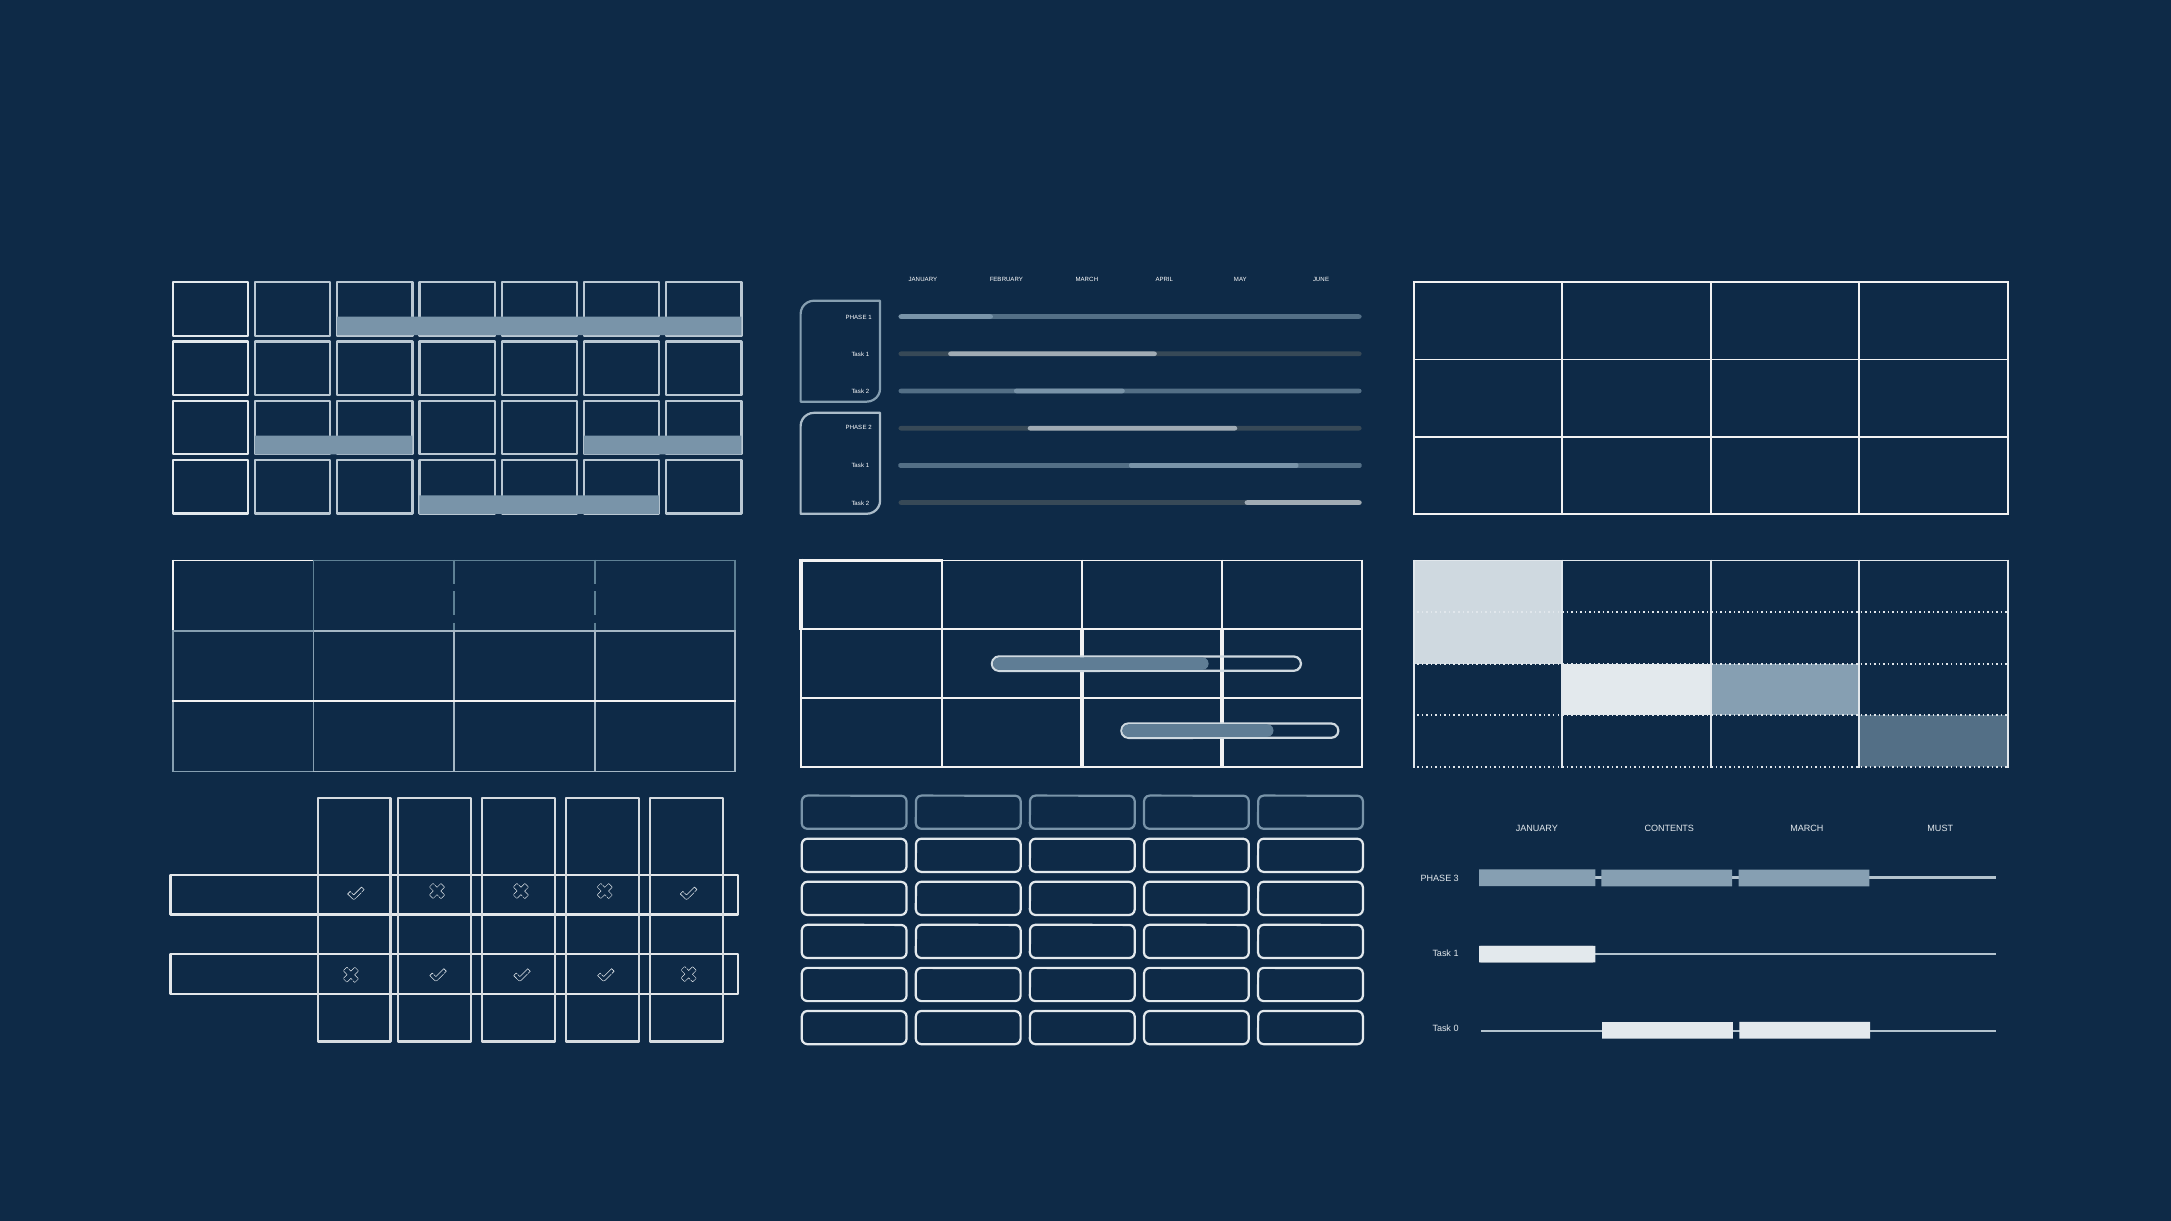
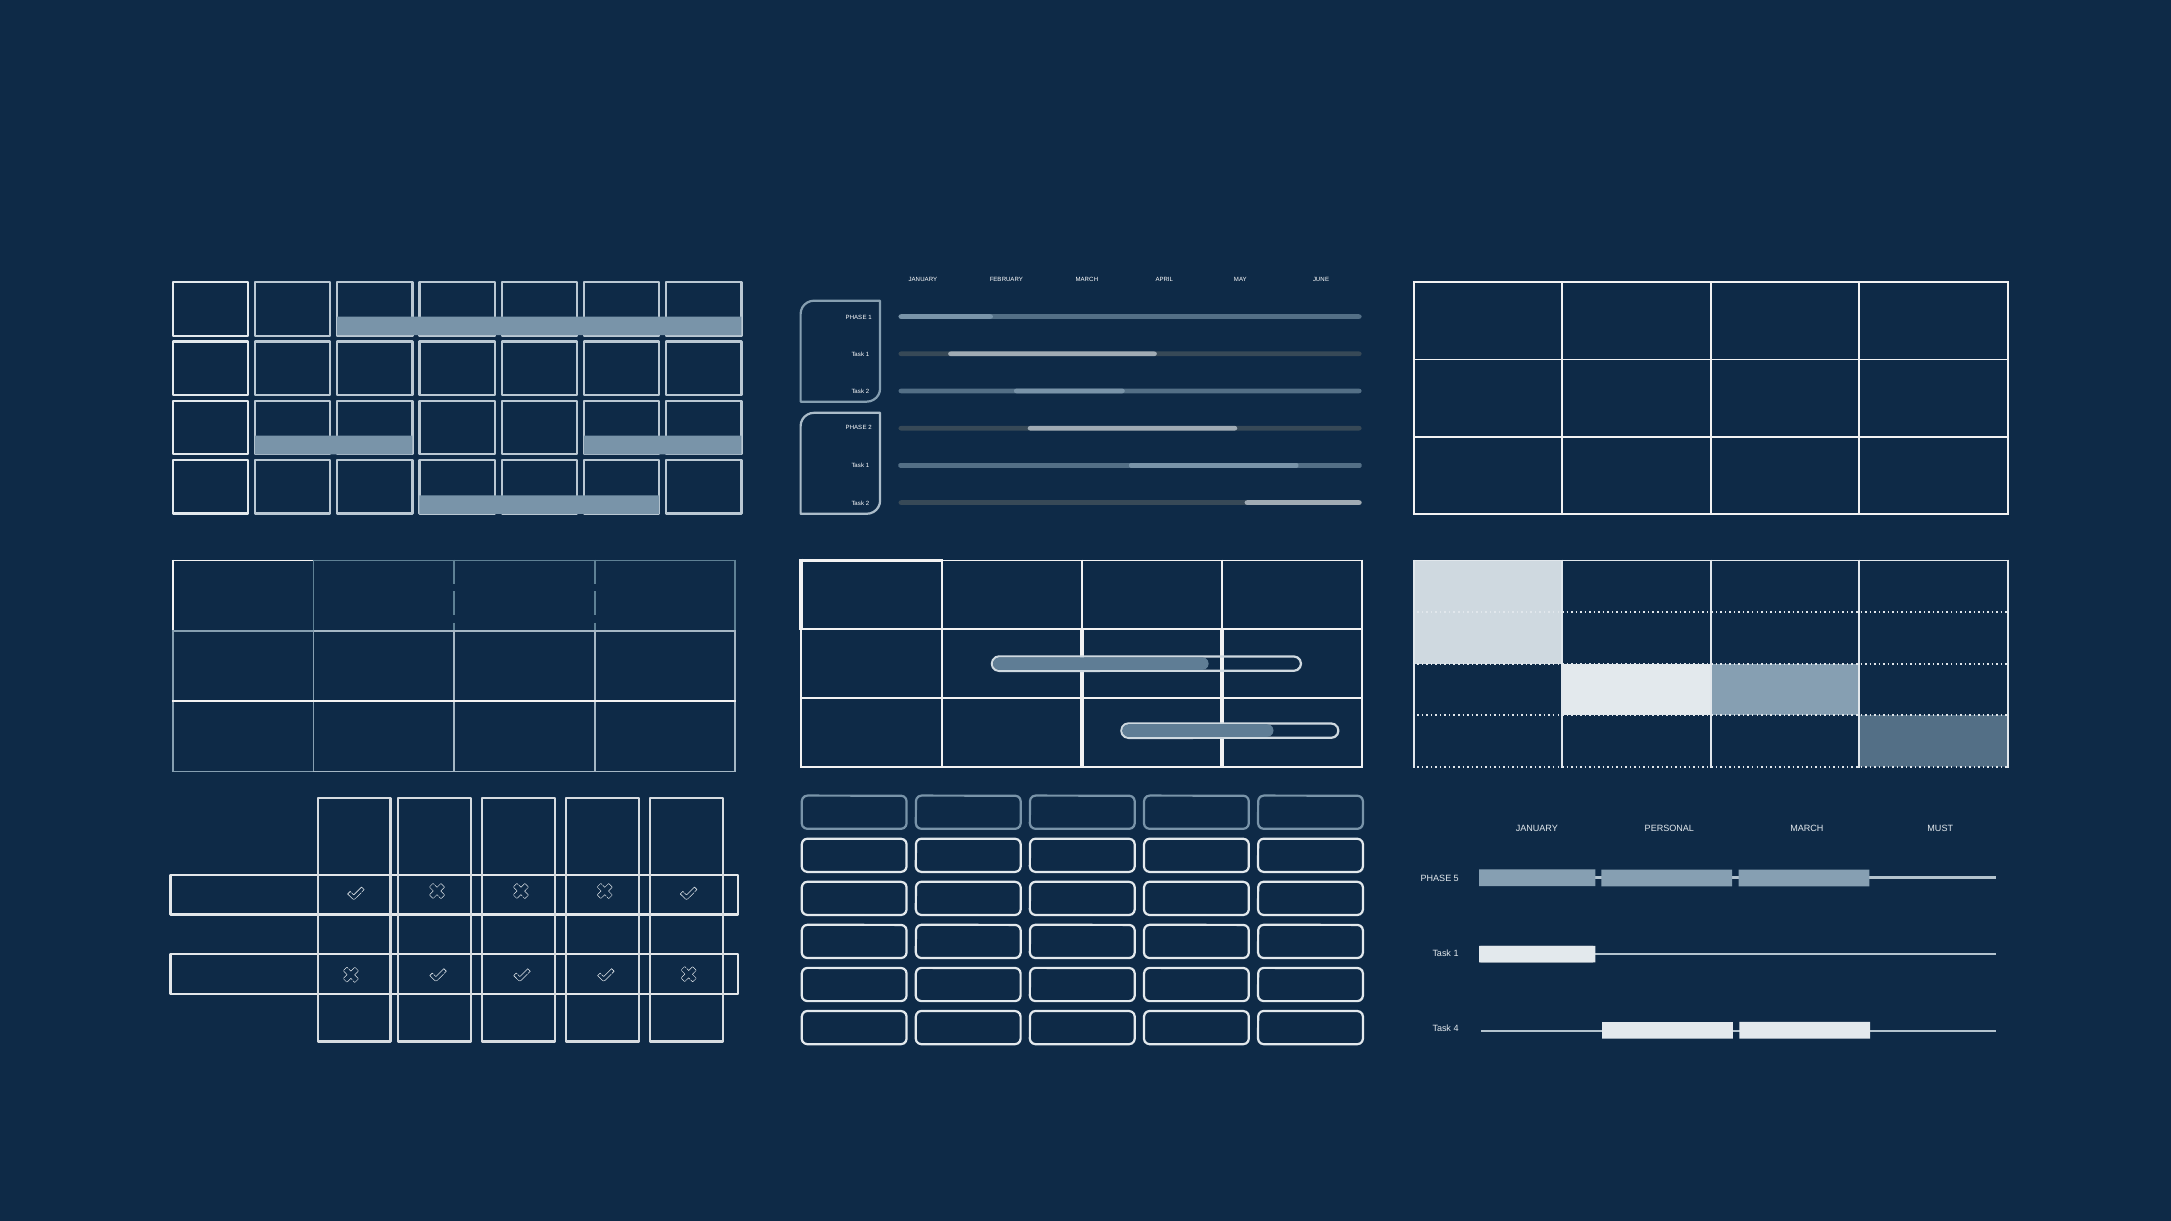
CONTENTS: CONTENTS -> PERSONAL
3: 3 -> 5
0: 0 -> 4
